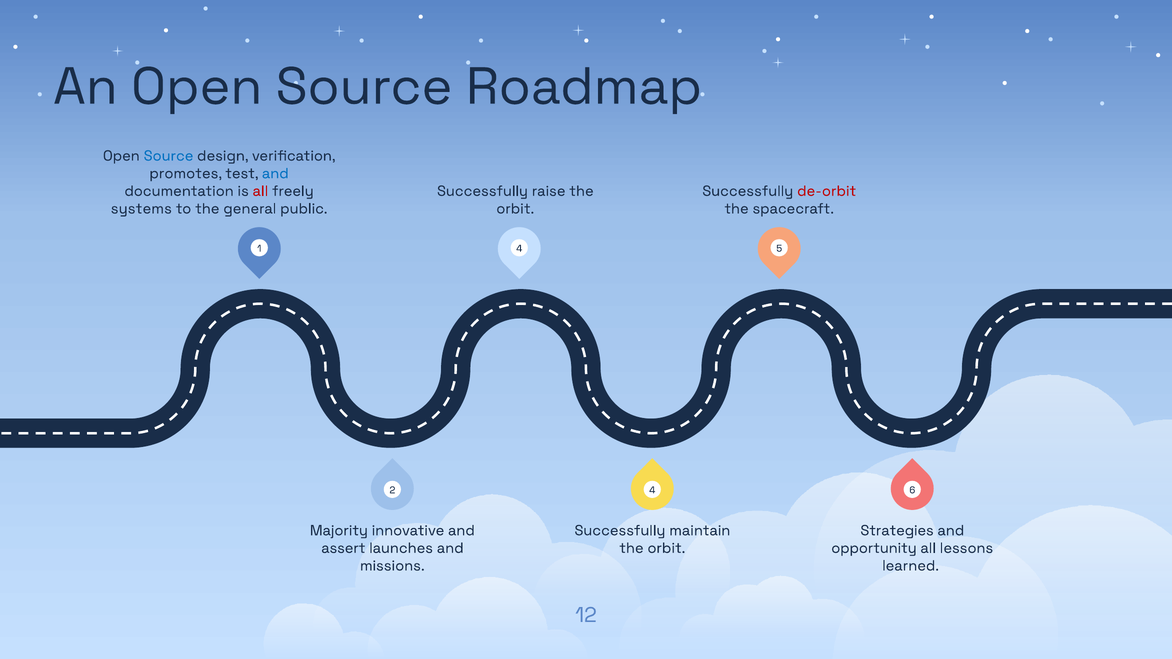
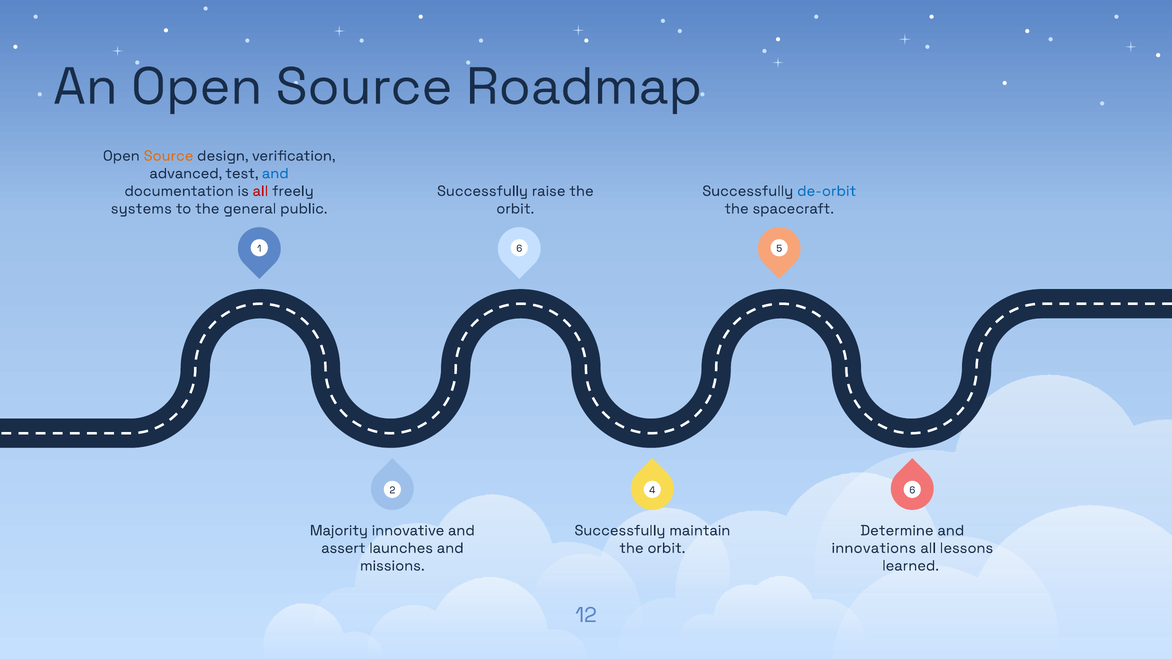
Source at (169, 156) colour: blue -> orange
promotes: promotes -> advanced
de-orbit colour: red -> blue
1 4: 4 -> 6
Strategies: Strategies -> Determine
opportunity: opportunity -> innovations
